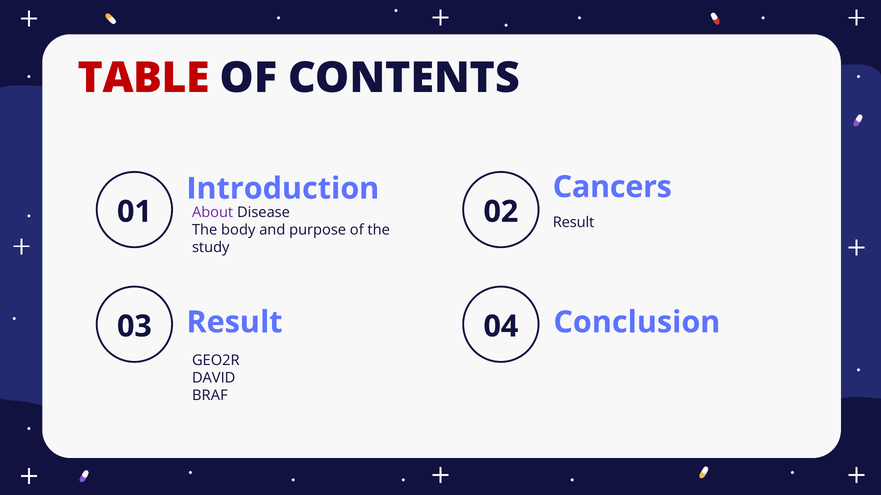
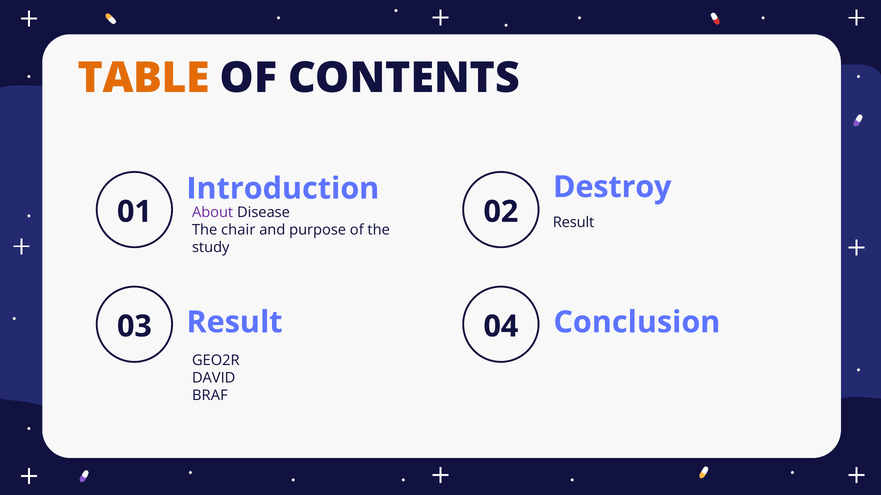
TABLE colour: red -> orange
Cancers: Cancers -> Destroy
body: body -> chair
